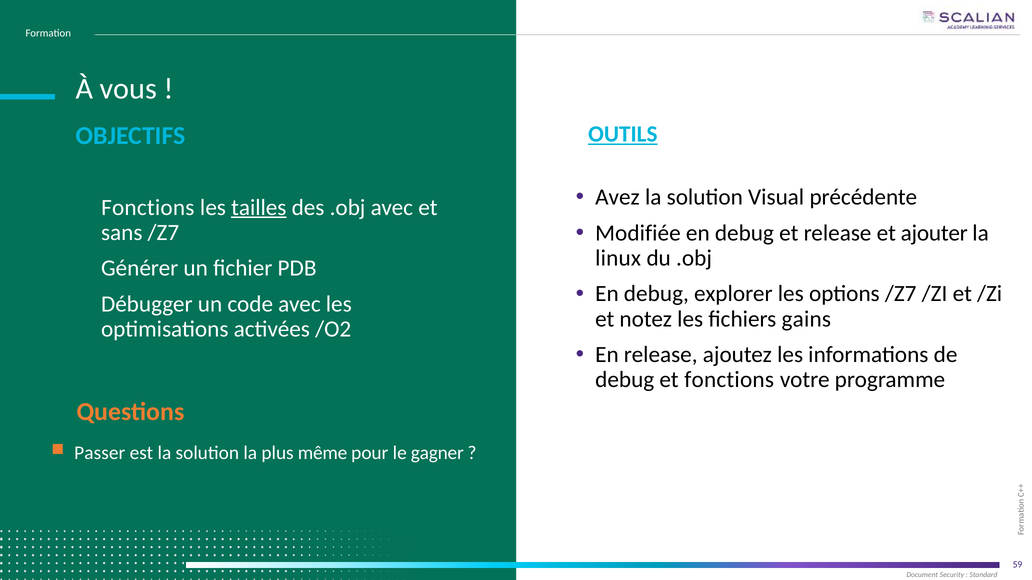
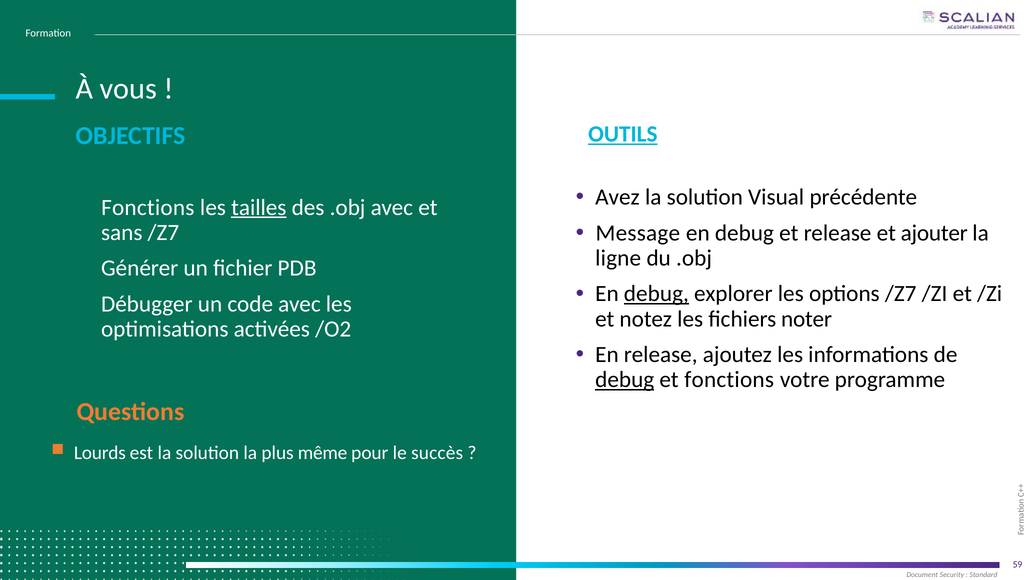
Modifiée: Modifiée -> Message
linux: linux -> ligne
debug at (656, 294) underline: none -> present
gains: gains -> noter
debug at (625, 380) underline: none -> present
Passer: Passer -> Lourds
gagner: gagner -> succès
